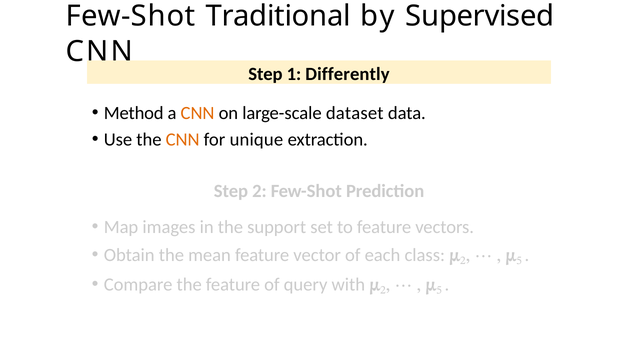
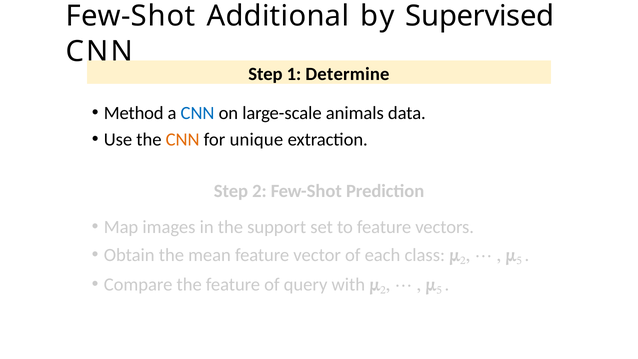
Traditional: Traditional -> Additional
Differently: Differently -> Determine
CNN at (198, 113) colour: orange -> blue
dataset: dataset -> animals
